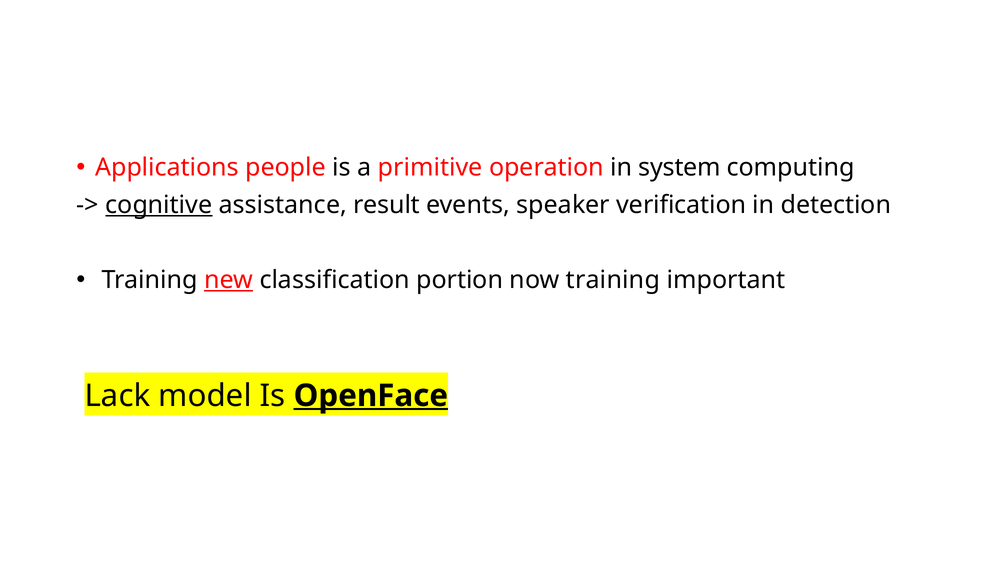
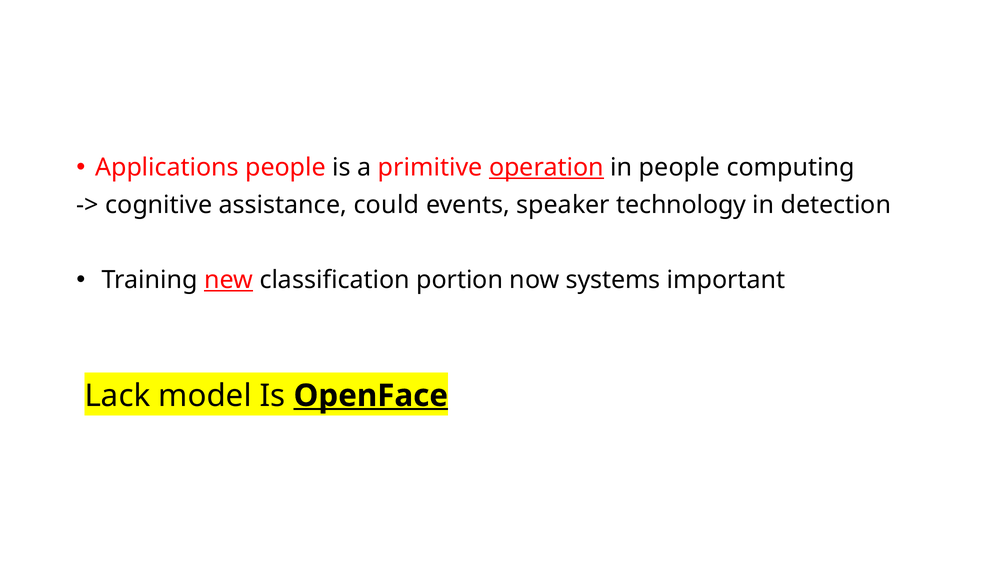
operation underline: none -> present
in system: system -> people
cognitive underline: present -> none
result: result -> could
verification: verification -> technology
now training: training -> systems
